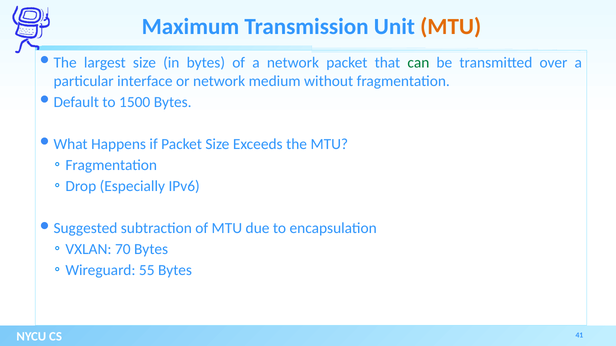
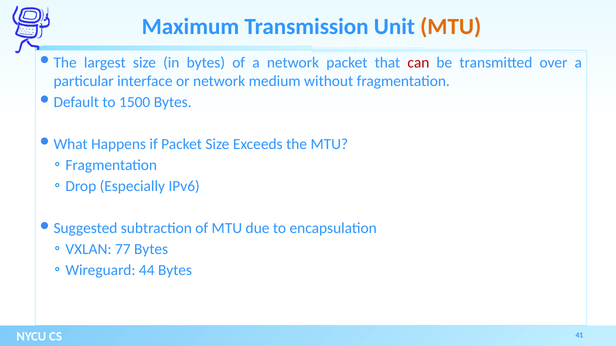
can colour: green -> red
70: 70 -> 77
55: 55 -> 44
